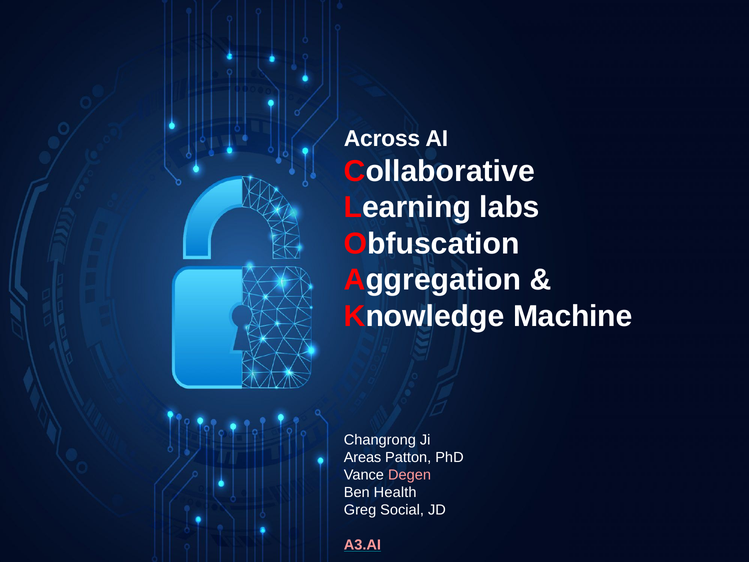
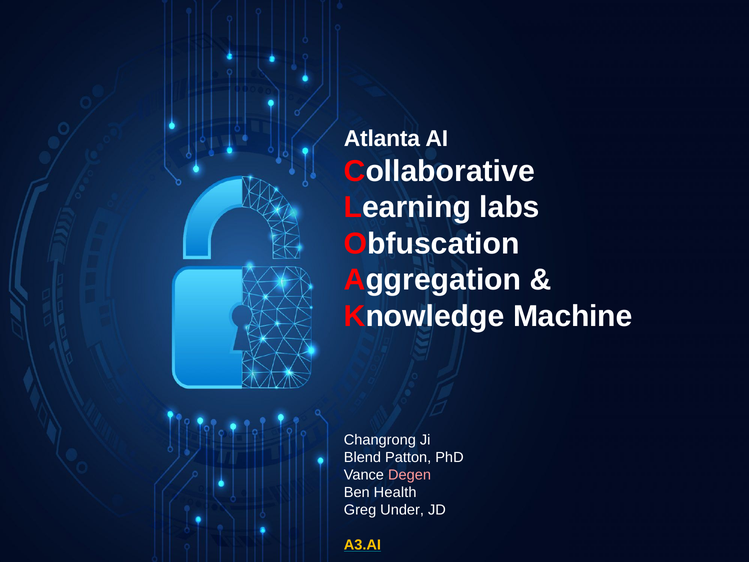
Across: Across -> Atlanta
Areas: Areas -> Blend
Social: Social -> Under
A3.AI colour: pink -> yellow
